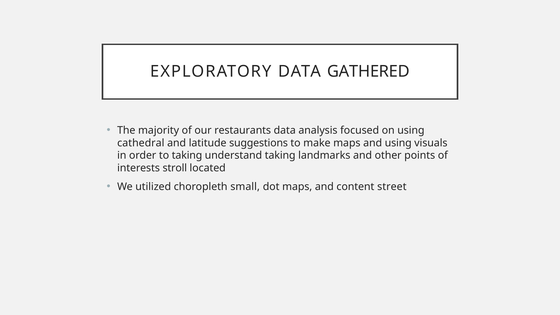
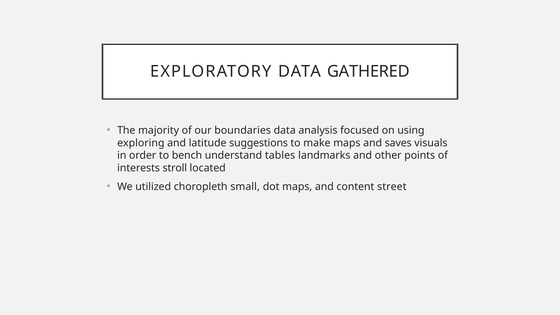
restaurants: restaurants -> boundaries
cathedral: cathedral -> exploring
and using: using -> saves
to taking: taking -> bench
understand taking: taking -> tables
